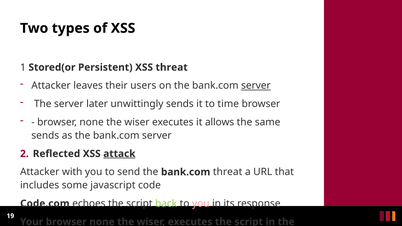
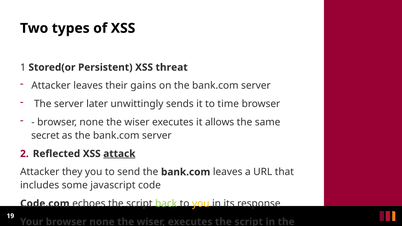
users: users -> gains
server at (256, 86) underline: present -> none
sends at (45, 136): sends -> secret
with: with -> they
bank.com threat: threat -> leaves
you at (201, 204) colour: pink -> yellow
